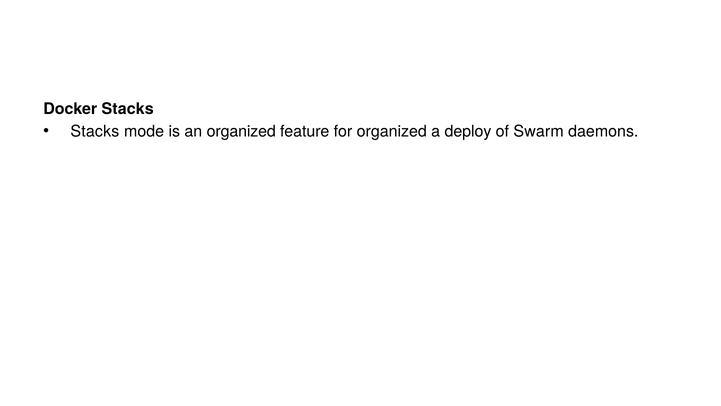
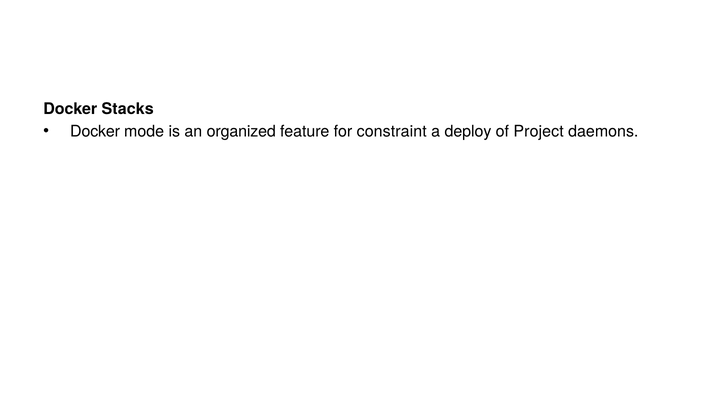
Stacks at (95, 131): Stacks -> Docker
for organized: organized -> constraint
Swarm: Swarm -> Project
